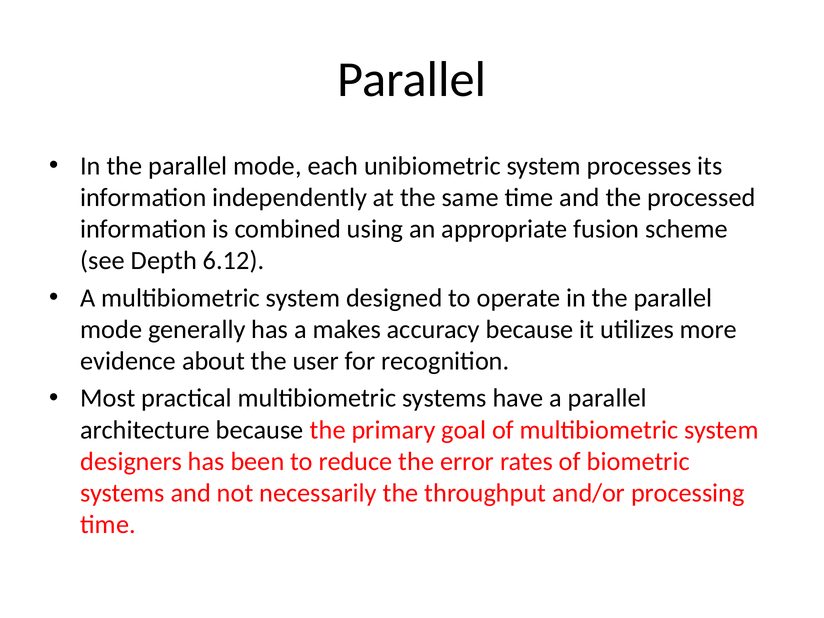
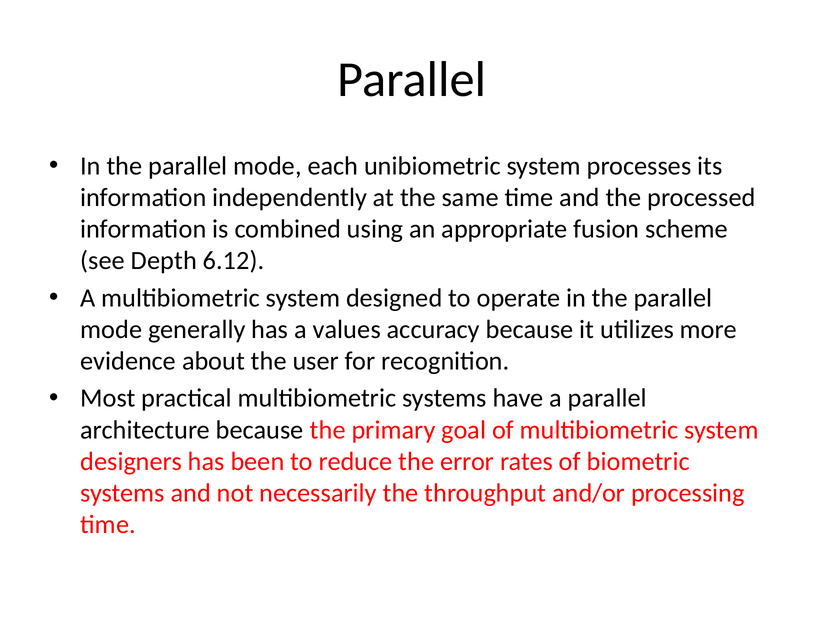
makes: makes -> values
